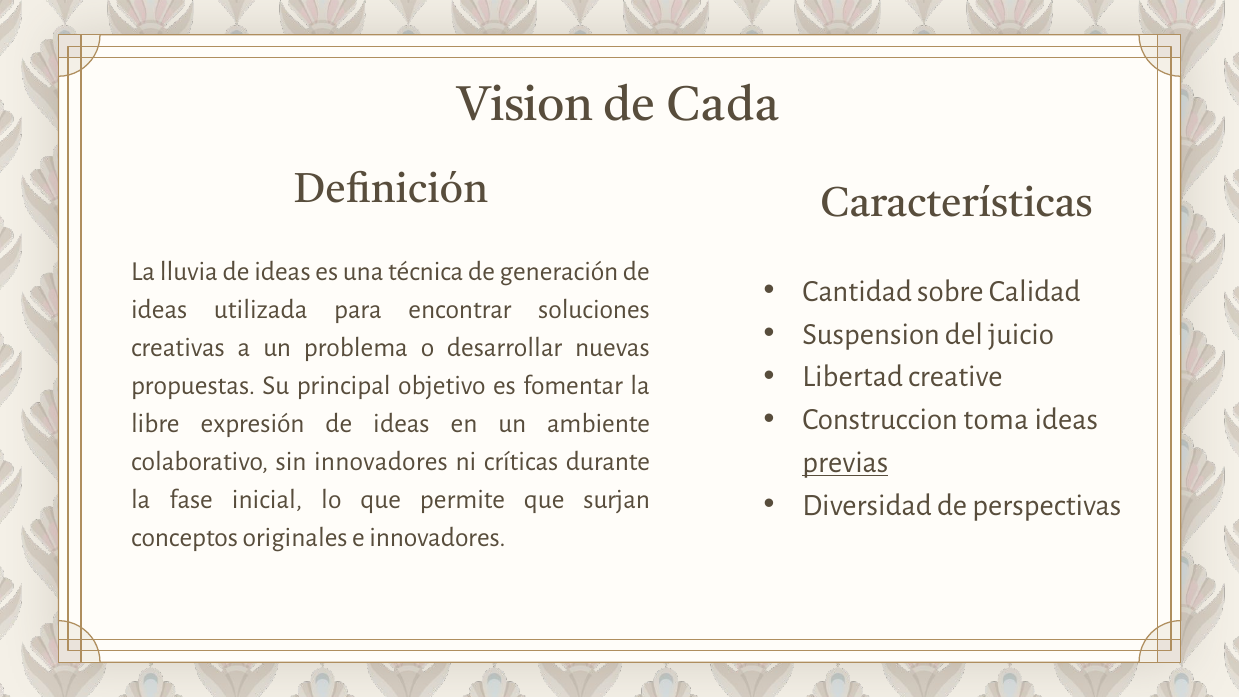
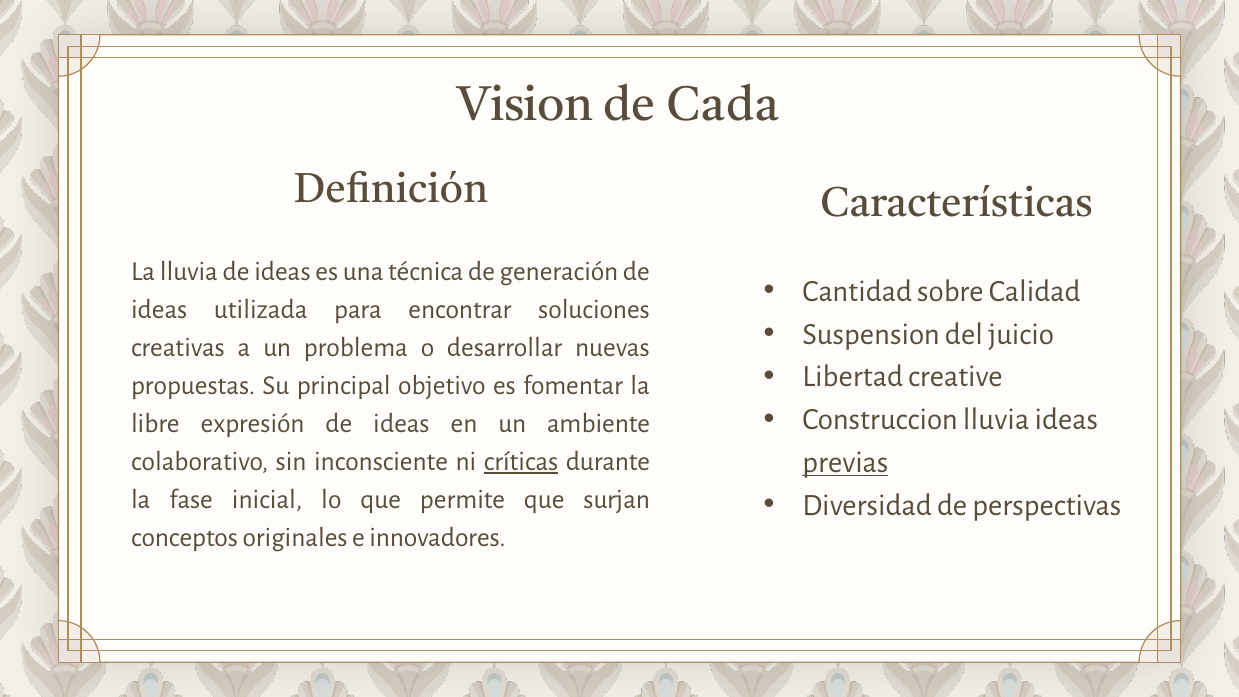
Construccion toma: toma -> lluvia
sin innovadores: innovadores -> inconsciente
críticas underline: none -> present
